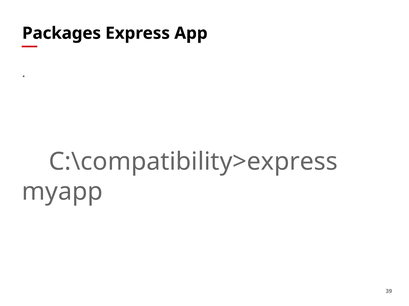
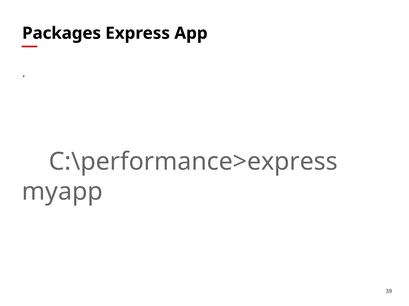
C:\compatibility>express: C:\compatibility>express -> C:\performance>express
